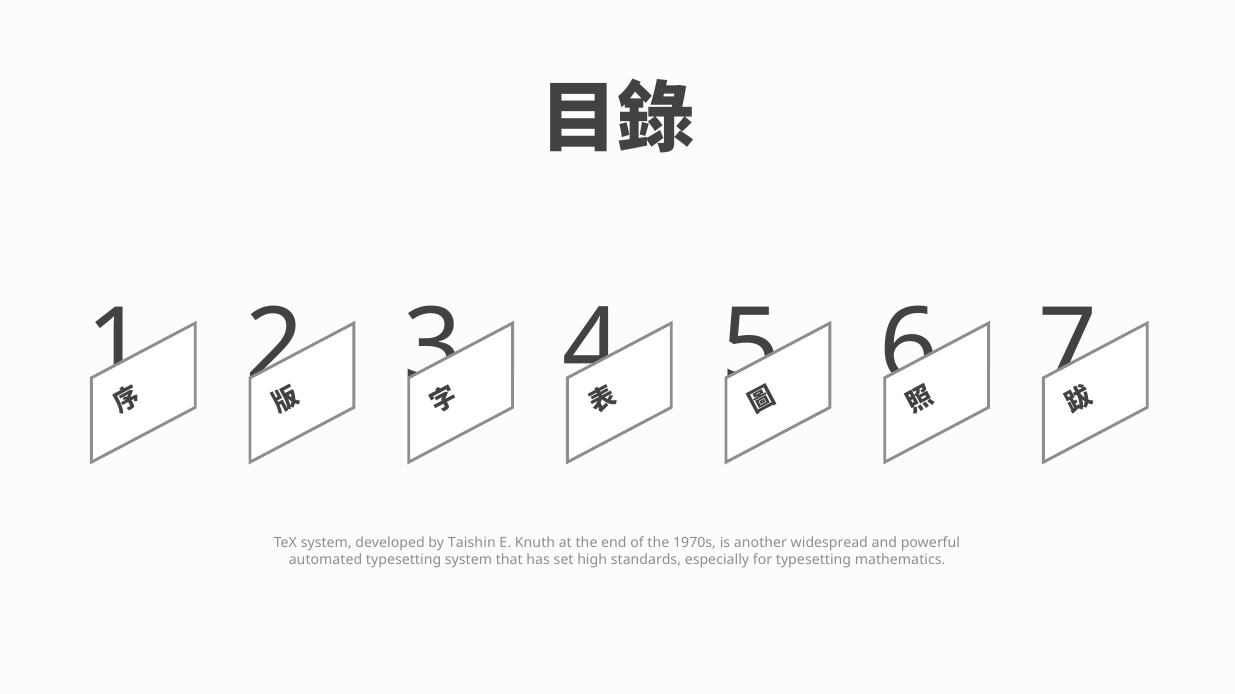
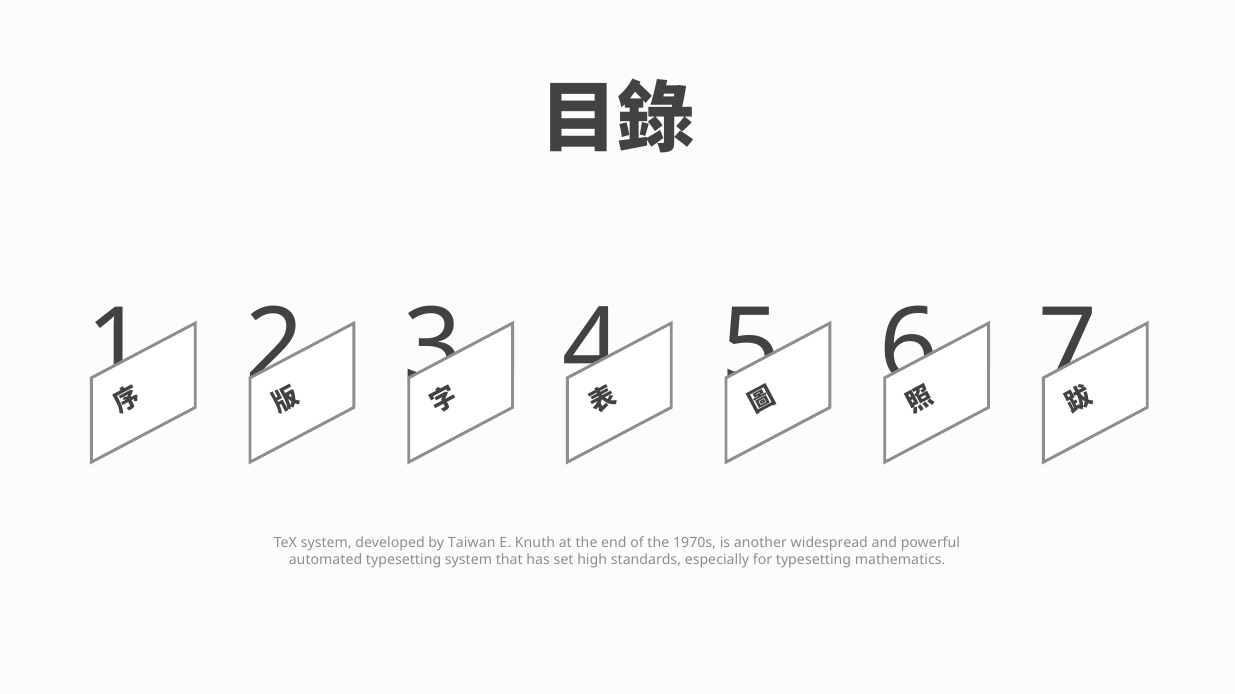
Taishin: Taishin -> Taiwan
